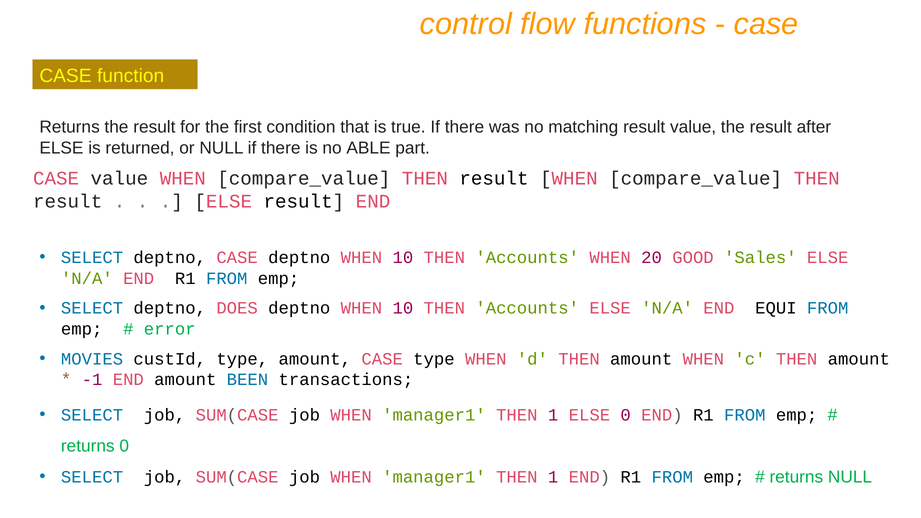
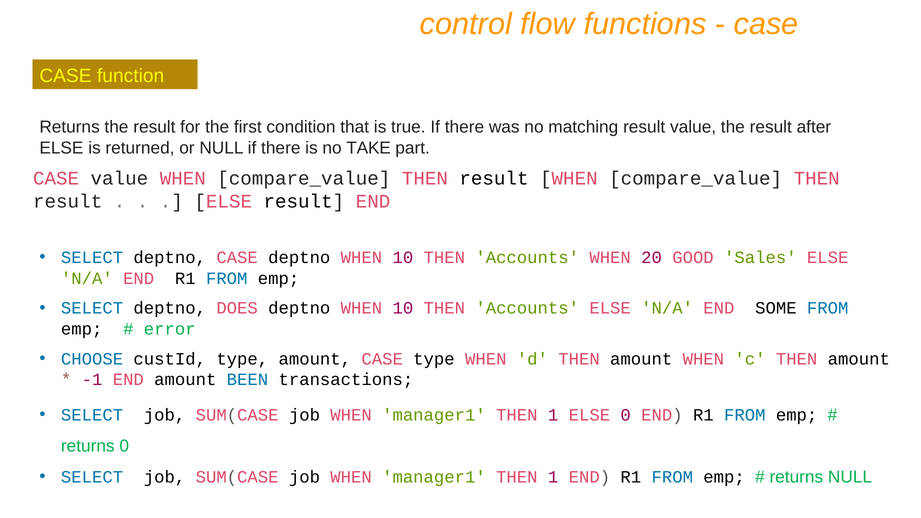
ABLE: ABLE -> TAKE
EQUI: EQUI -> SOME
MOVIES: MOVIES -> CHOOSE
